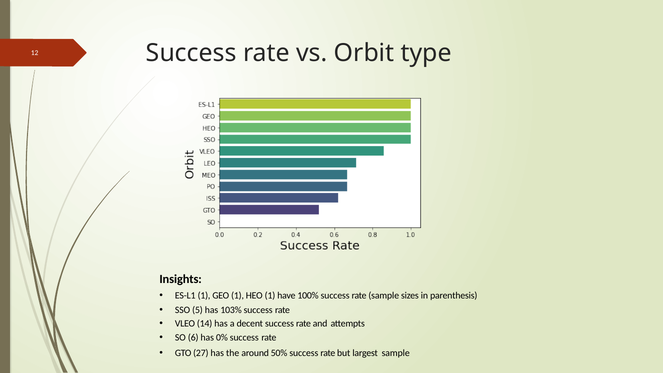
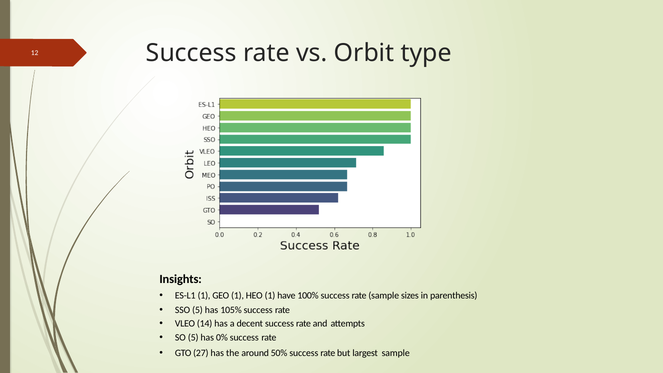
103%: 103% -> 105%
SO 6: 6 -> 5
